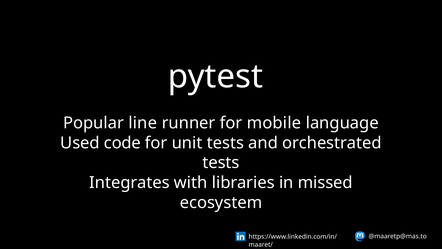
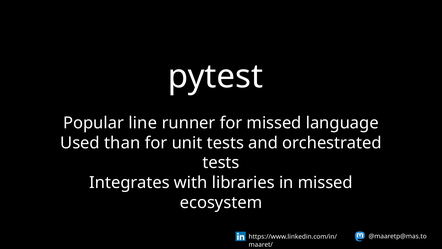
for mobile: mobile -> missed
code: code -> than
